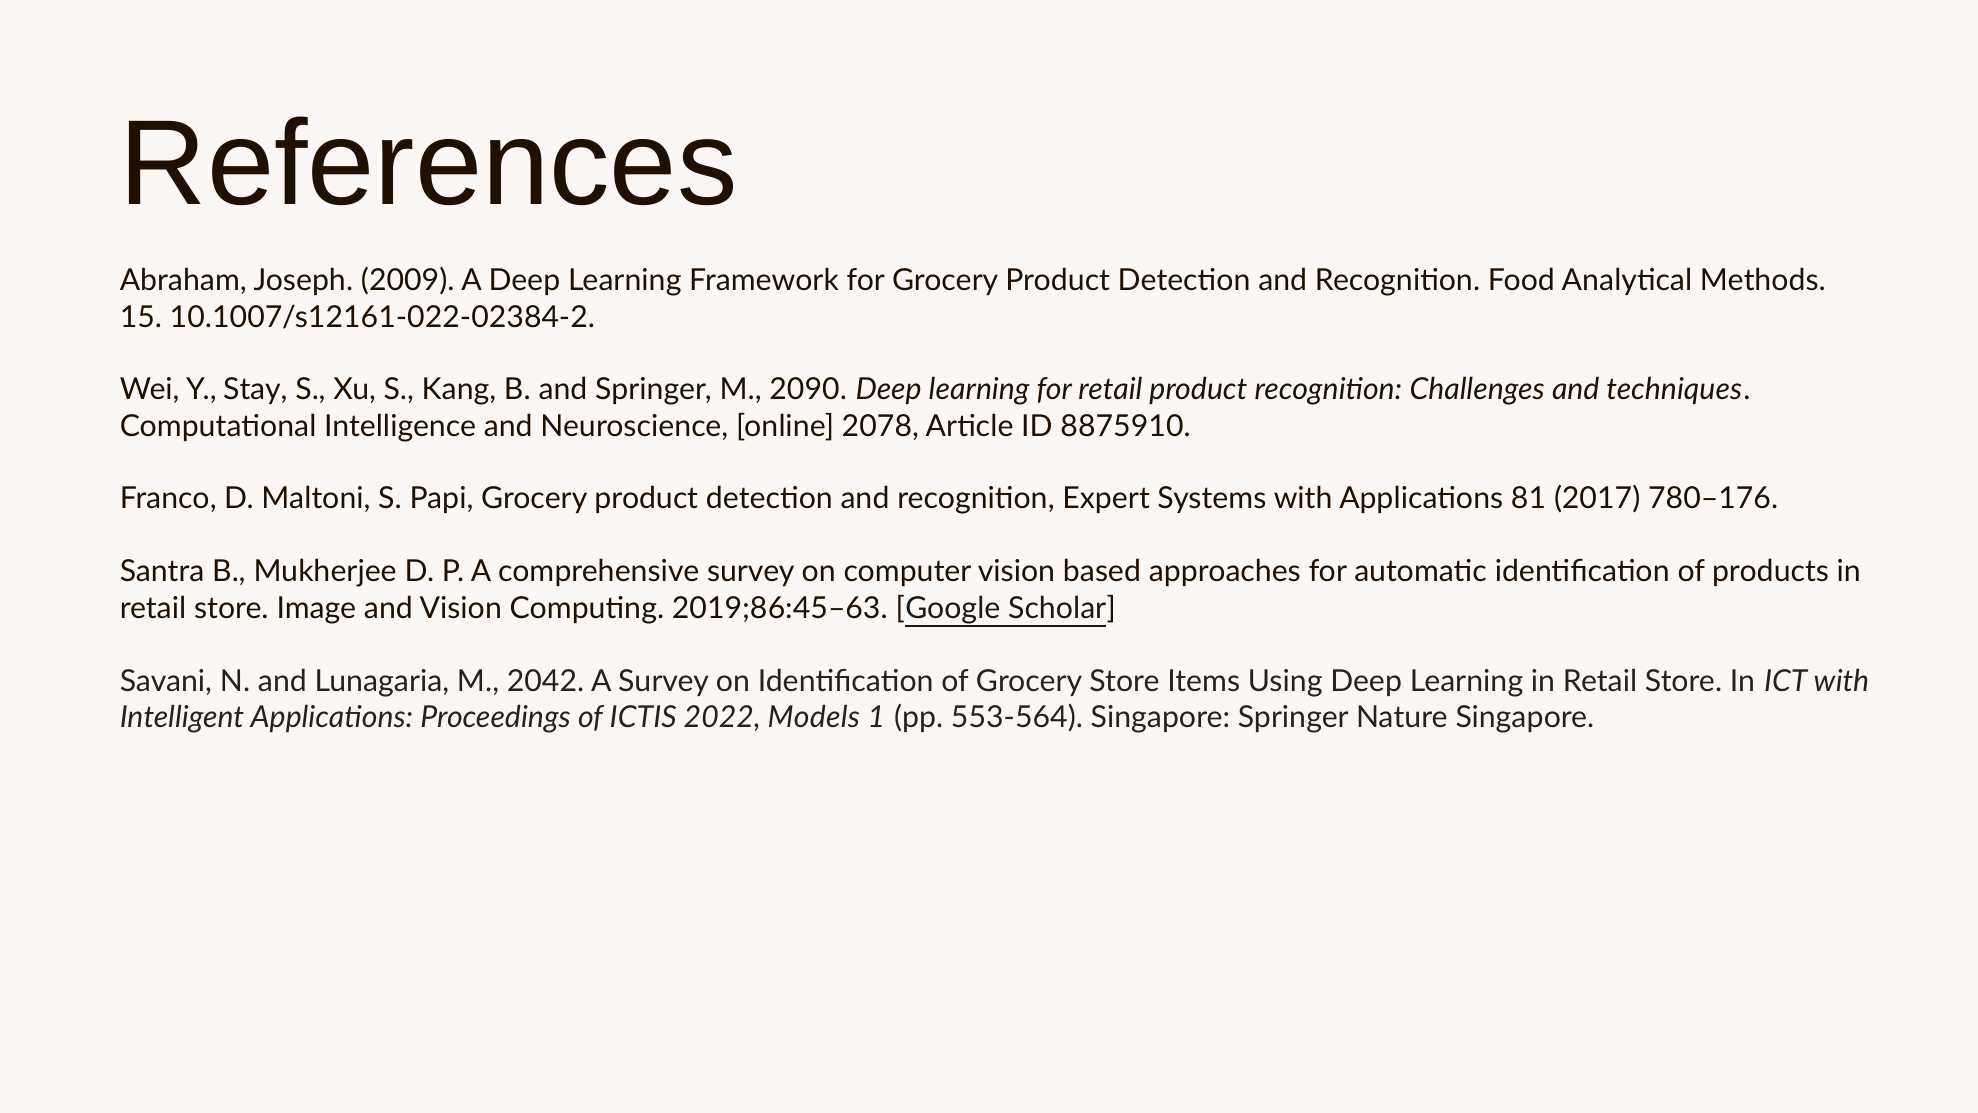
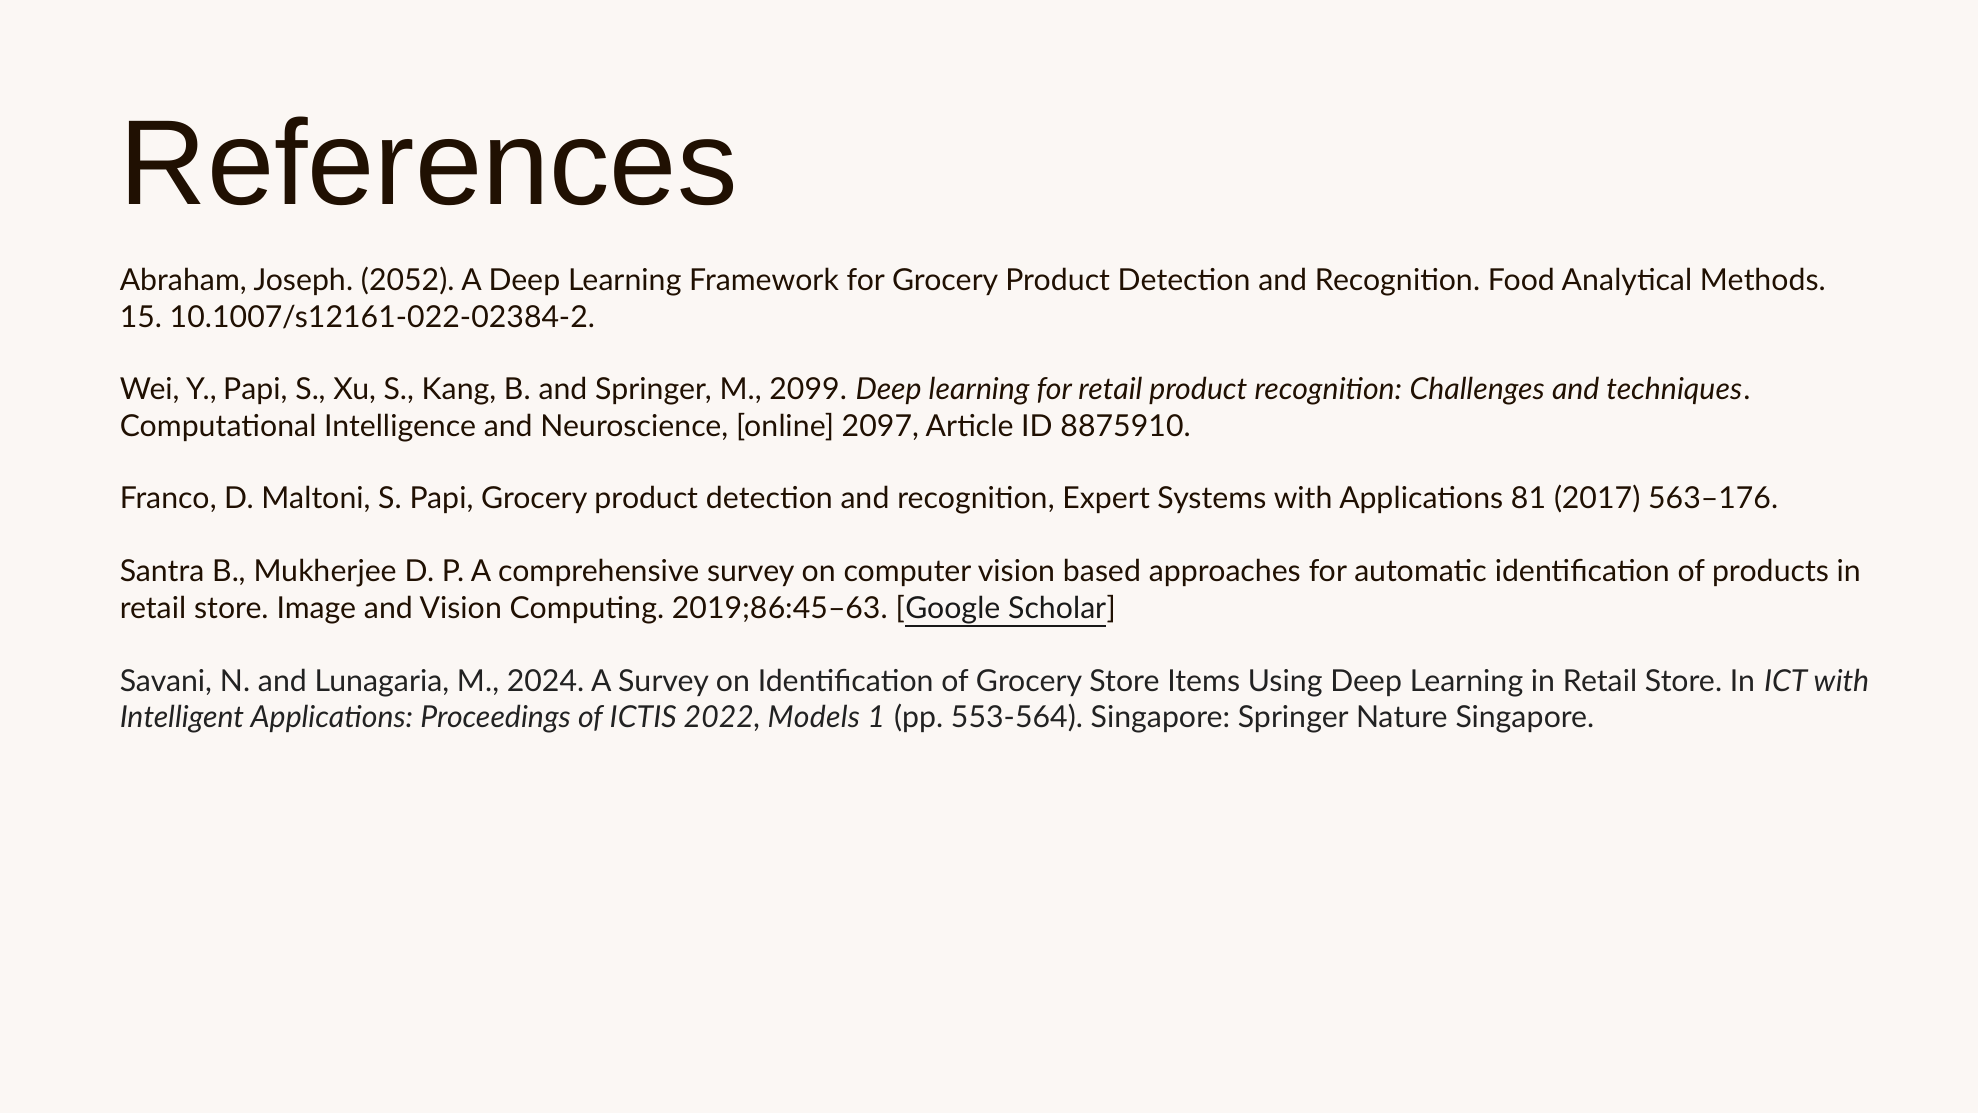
2009: 2009 -> 2052
Y Stay: Stay -> Papi
2090: 2090 -> 2099
2078: 2078 -> 2097
780–176: 780–176 -> 563–176
2042: 2042 -> 2024
